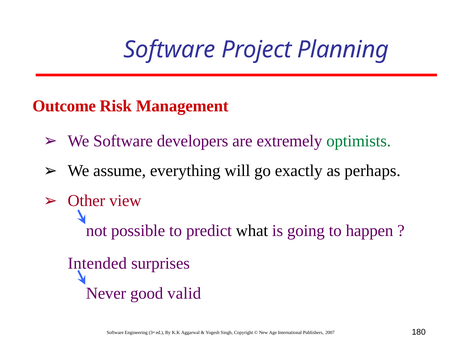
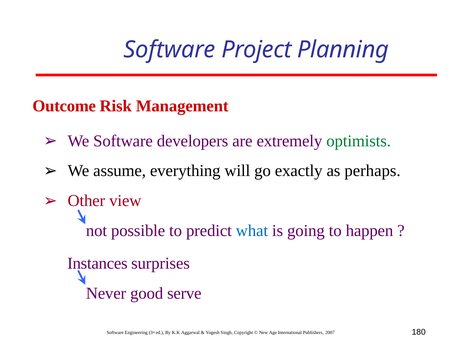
what colour: black -> blue
Intended: Intended -> Instances
valid: valid -> serve
